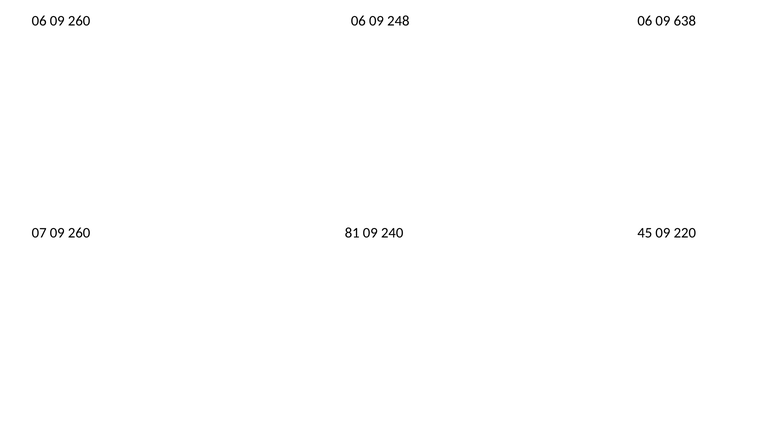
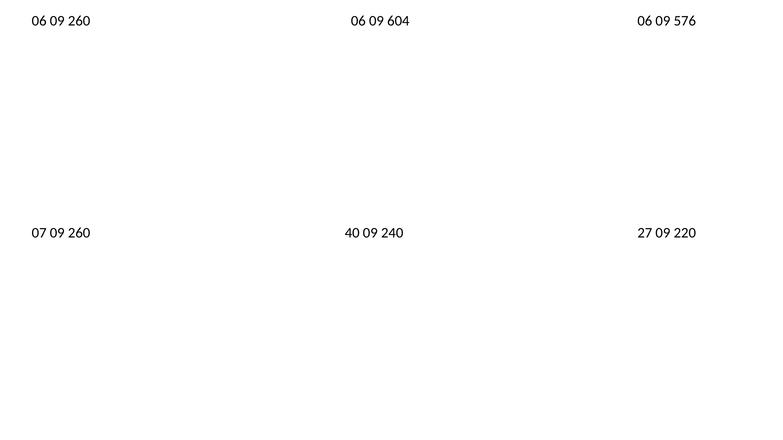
248: 248 -> 604
638: 638 -> 576
81: 81 -> 40
45: 45 -> 27
